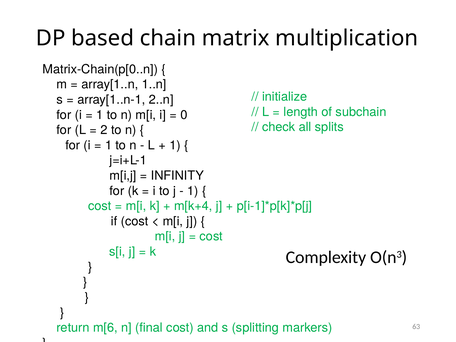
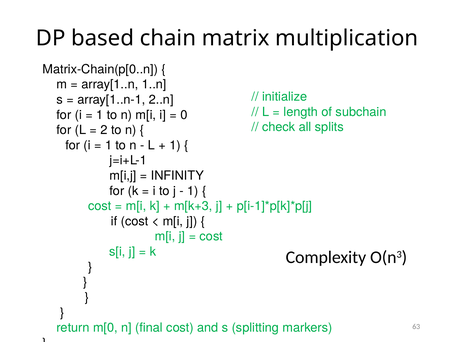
m[k+4: m[k+4 -> m[k+3
m[6: m[6 -> m[0
